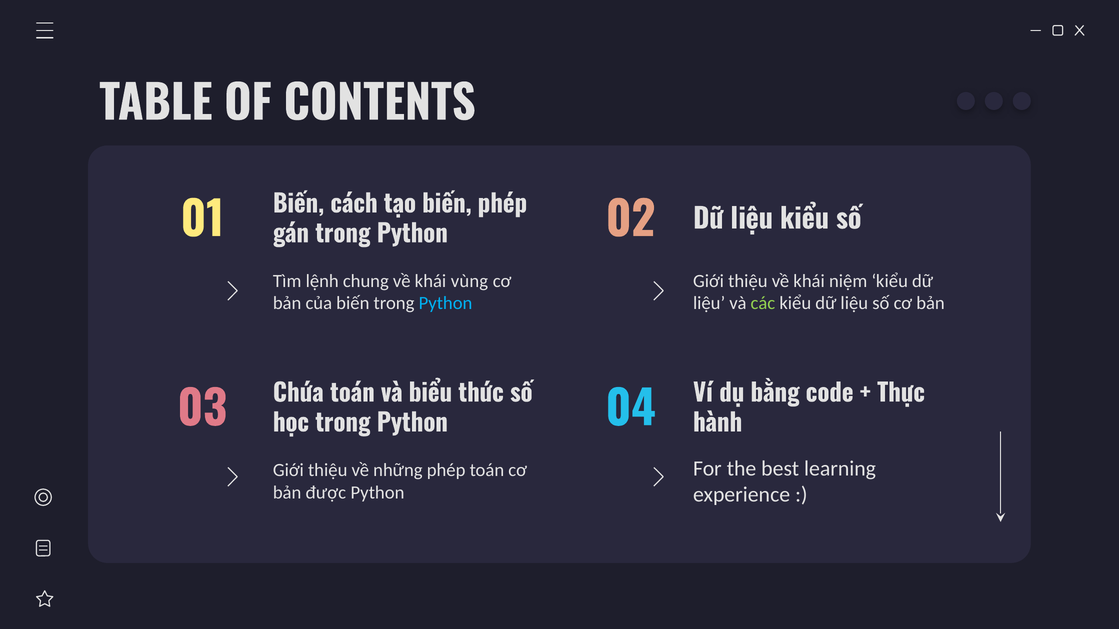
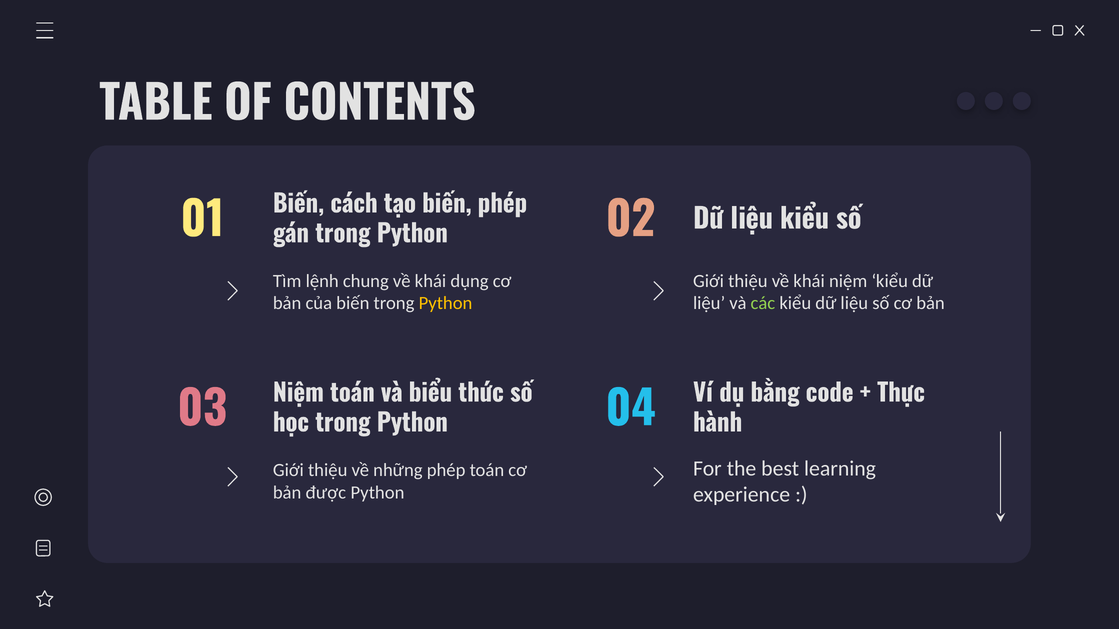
vùng: vùng -> dụng
Python at (446, 303) colour: light blue -> yellow
Chứa at (298, 394): Chứa -> Niệm
